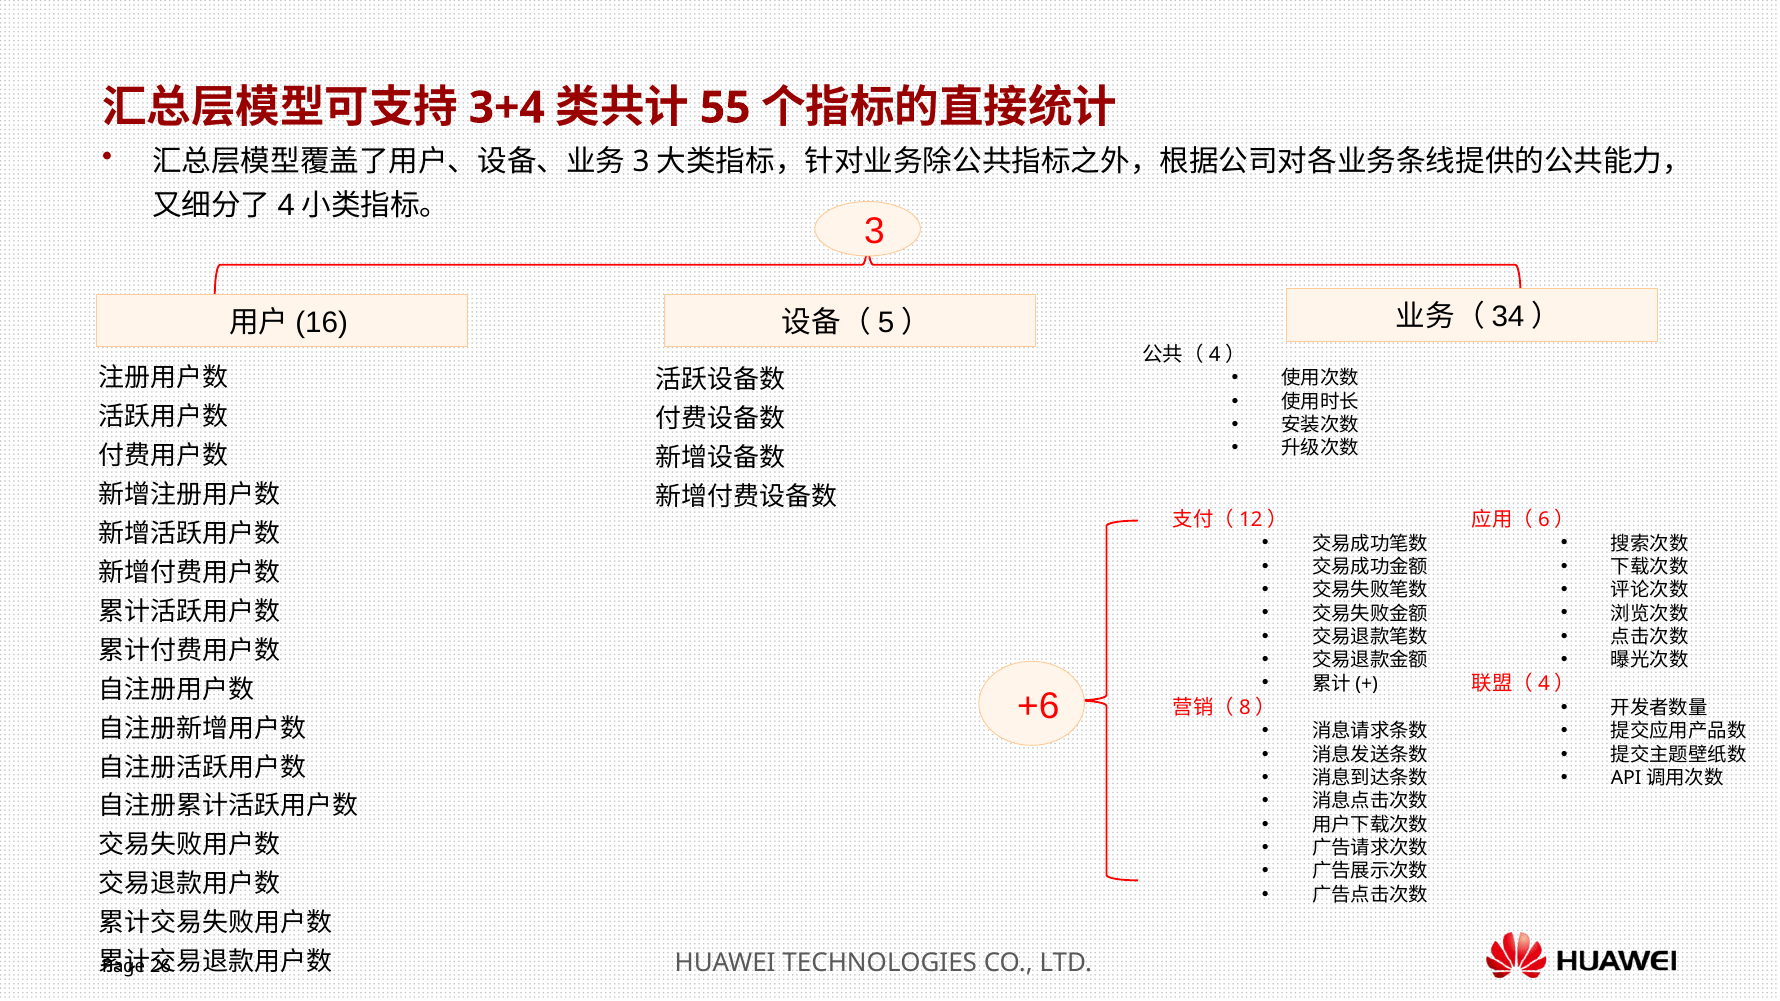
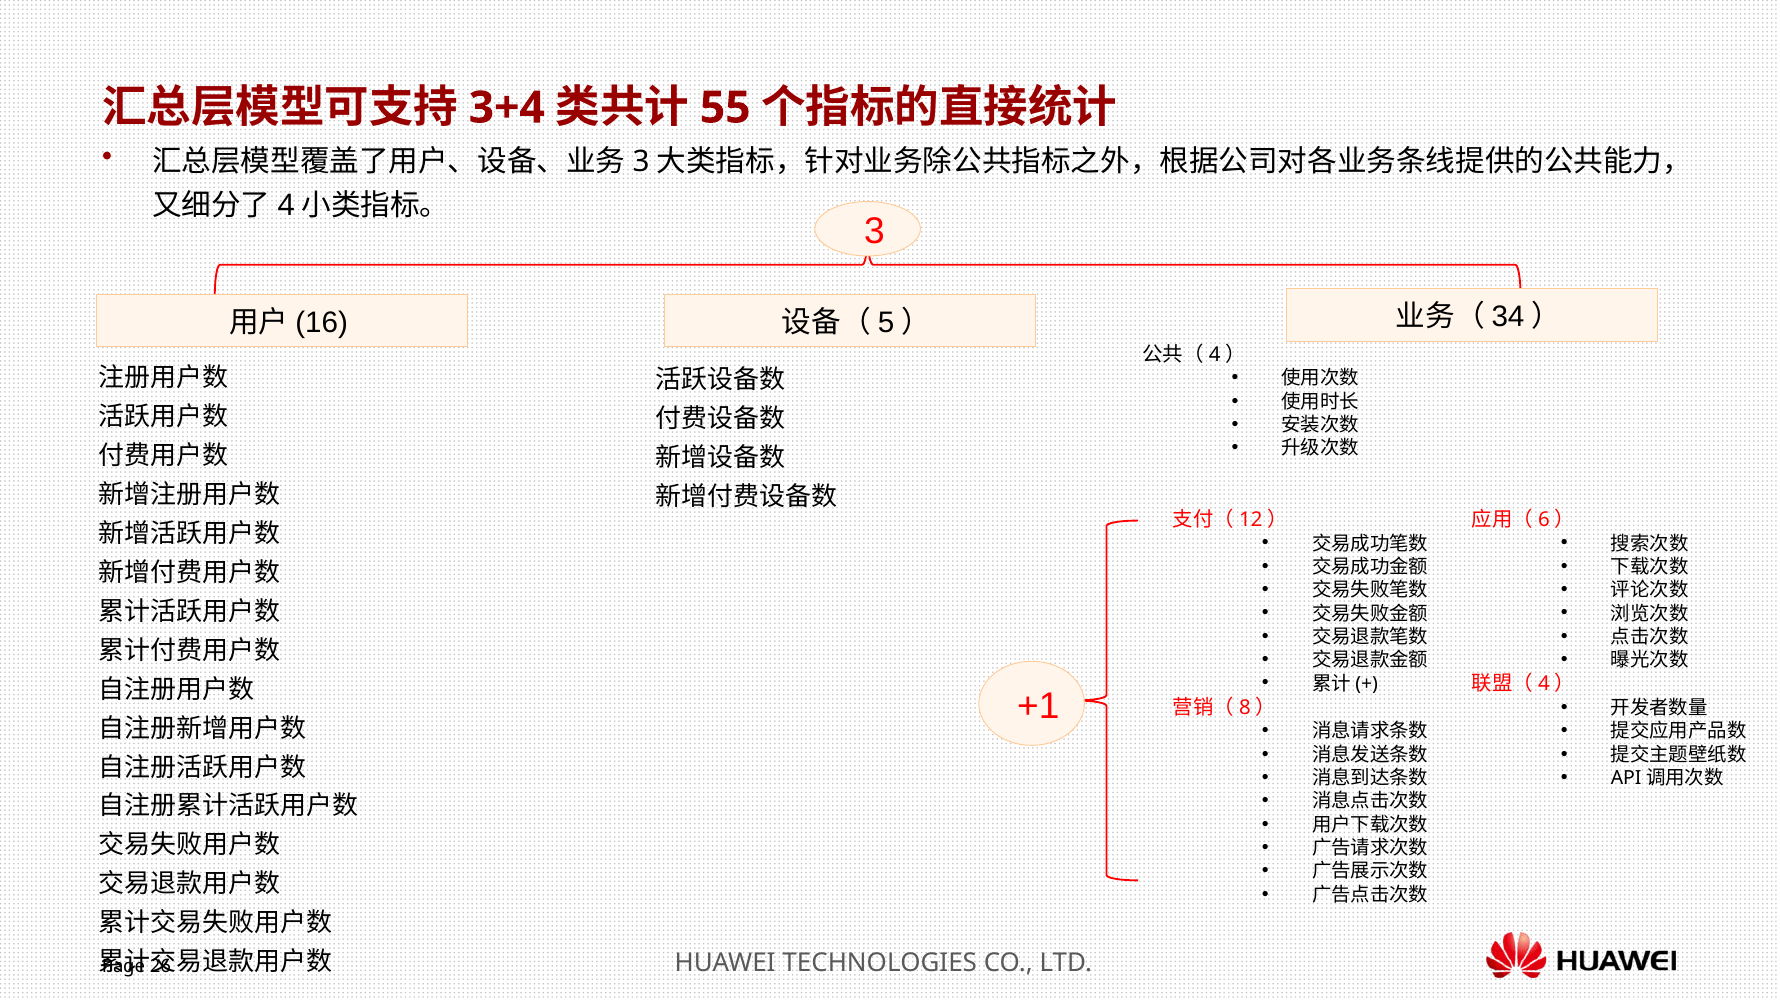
+6: +6 -> +1
